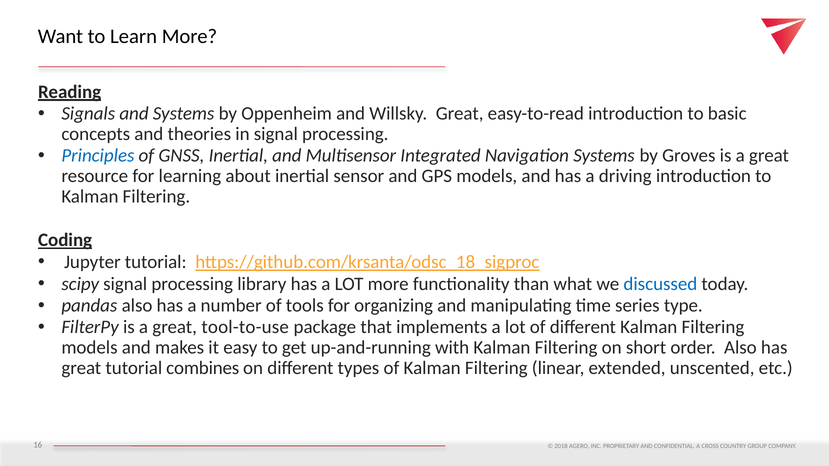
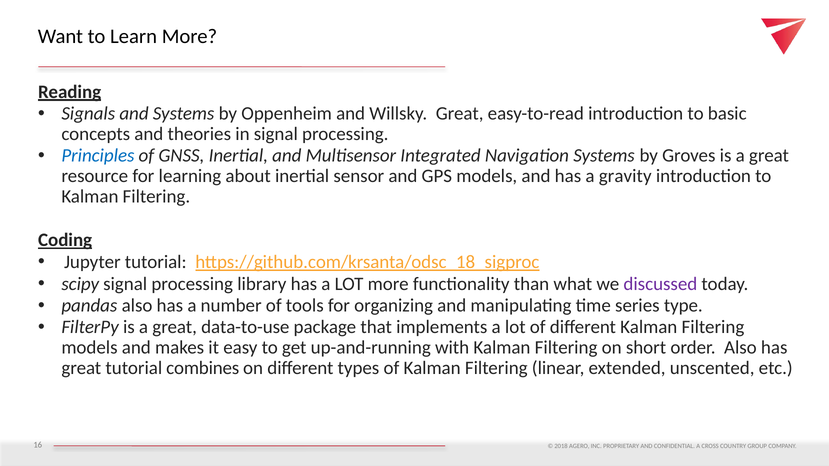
driving: driving -> gravity
discussed colour: blue -> purple
tool-to-use: tool-to-use -> data-to-use
